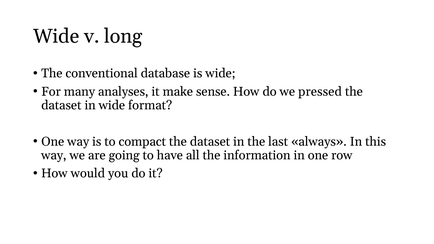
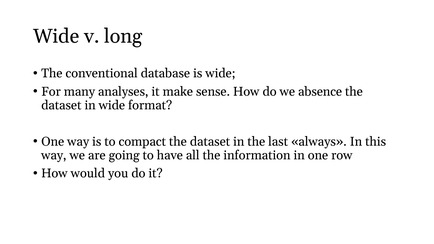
pressed: pressed -> absence
